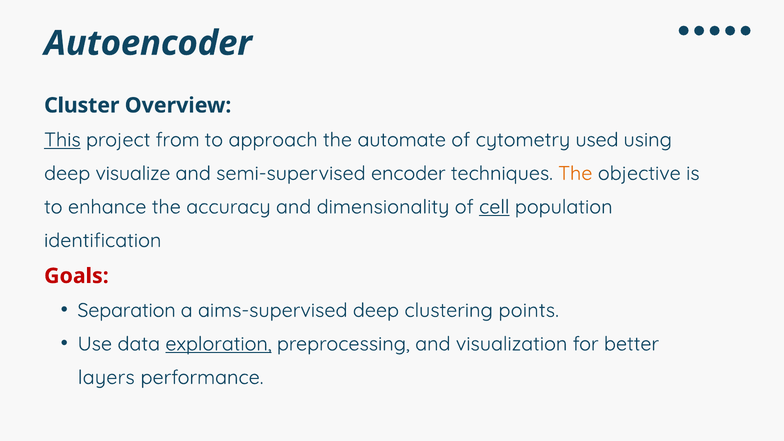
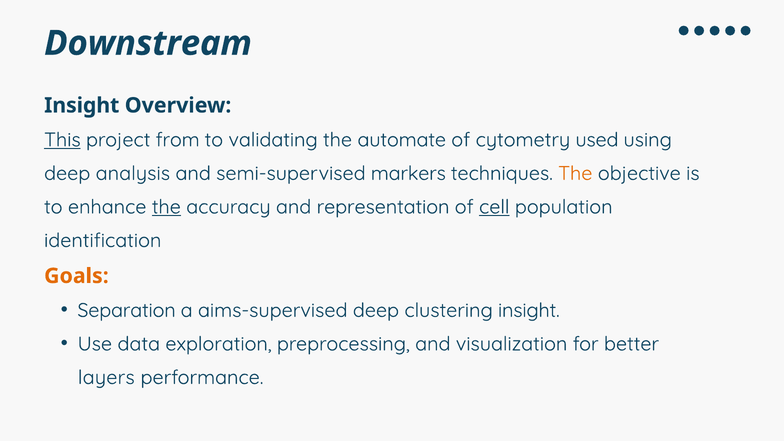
Autoencoder: Autoencoder -> Downstream
Cluster at (82, 105): Cluster -> Insight
approach: approach -> validating
visualize: visualize -> analysis
encoder: encoder -> markers
the at (166, 207) underline: none -> present
dimensionality: dimensionality -> representation
Goals colour: red -> orange
clustering points: points -> insight
exploration underline: present -> none
